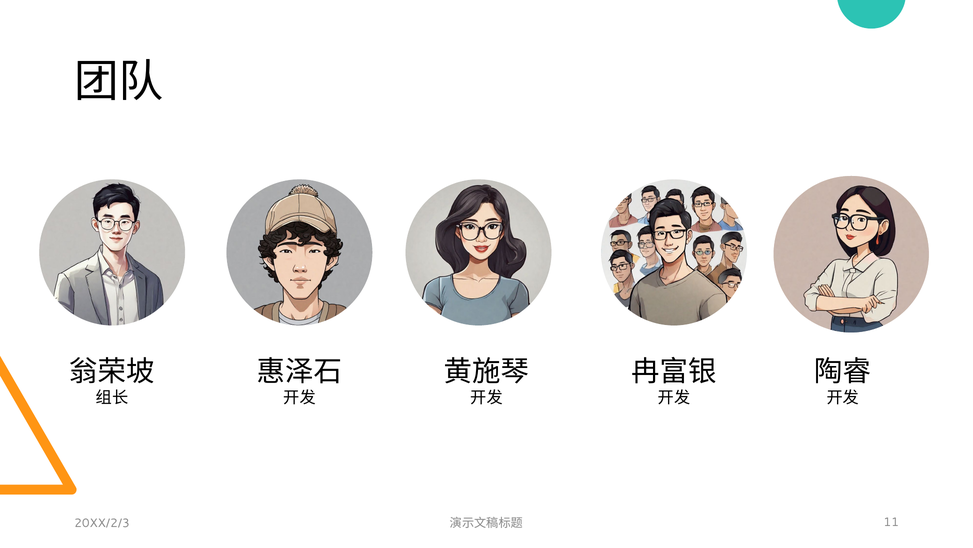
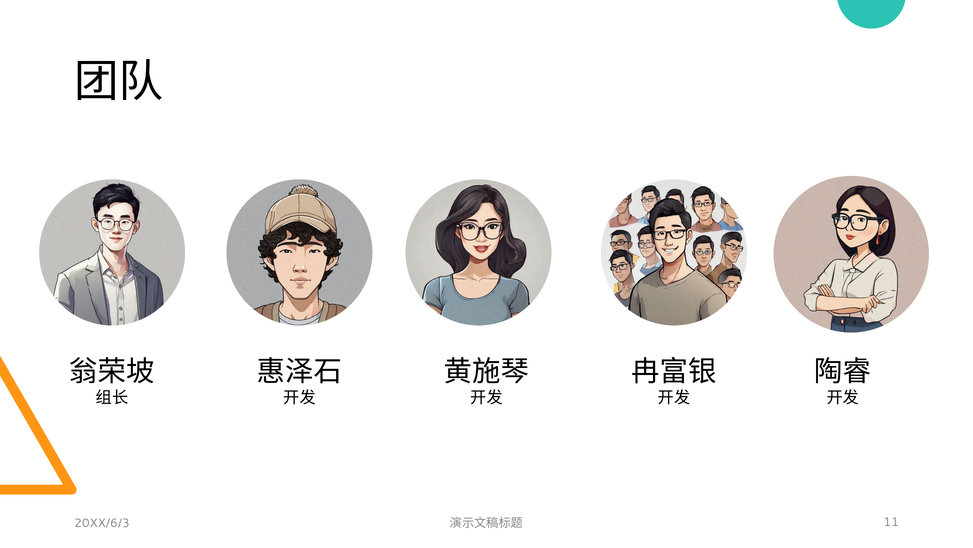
20XX/2/3: 20XX/2/3 -> 20XX/6/3
